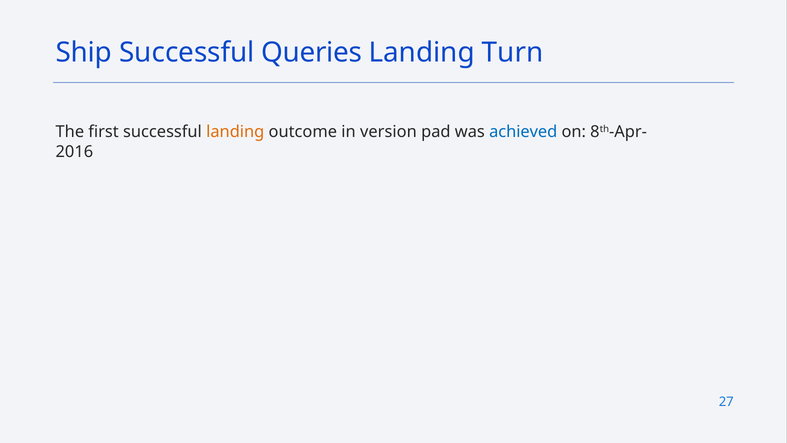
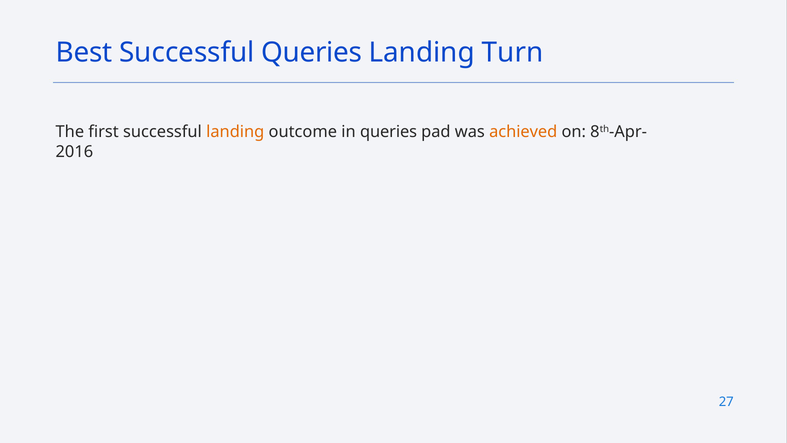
Ship: Ship -> Best
in version: version -> queries
achieved colour: blue -> orange
